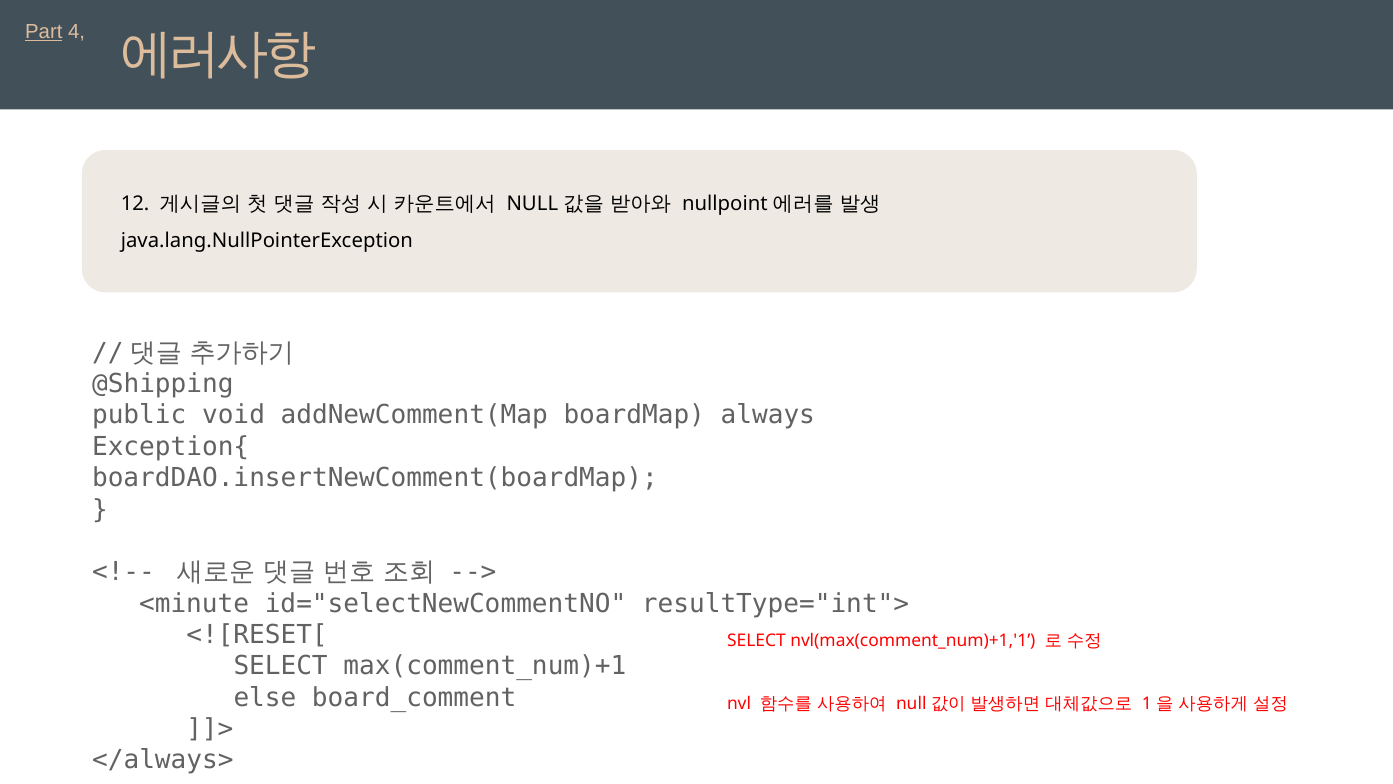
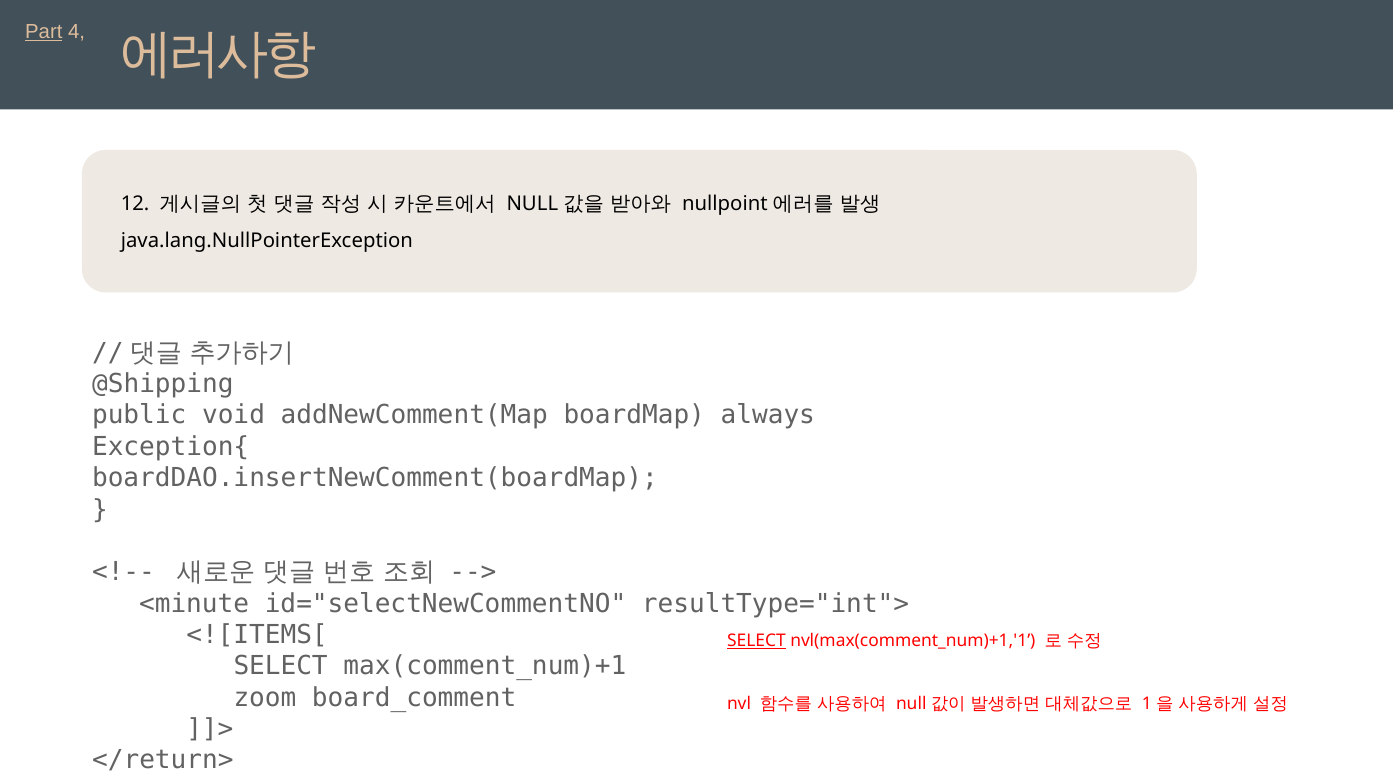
<![RESET[: <![RESET[ -> <![ITEMS[
SELECT at (756, 641) underline: none -> present
else: else -> zoom
</always>: </always> -> </return>
